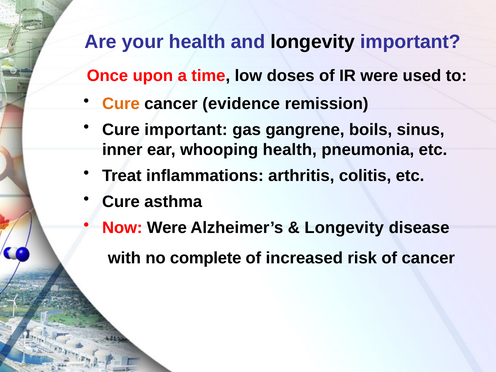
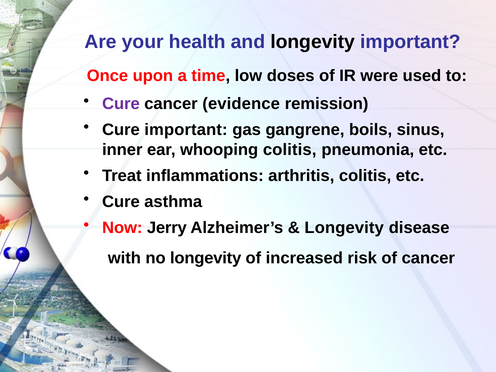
Cure at (121, 104) colour: orange -> purple
whooping health: health -> colitis
Now Were: Were -> Jerry
no complete: complete -> longevity
